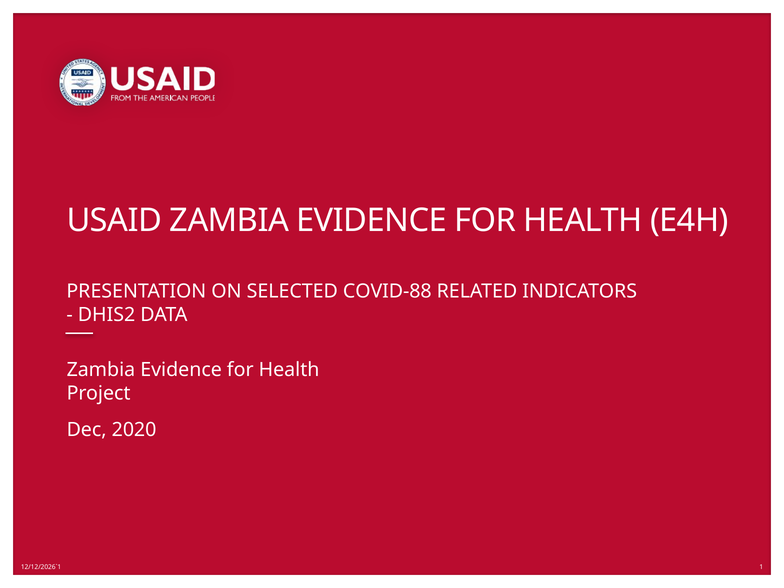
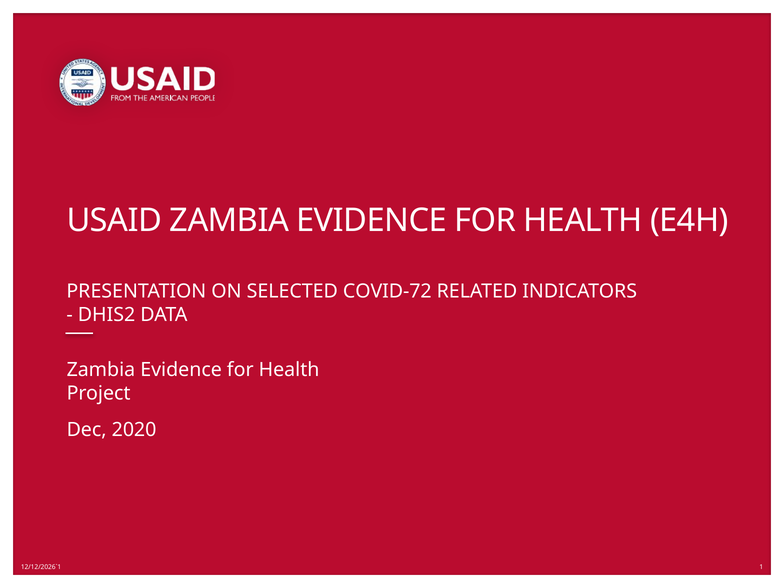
COVID-88: COVID-88 -> COVID-72
